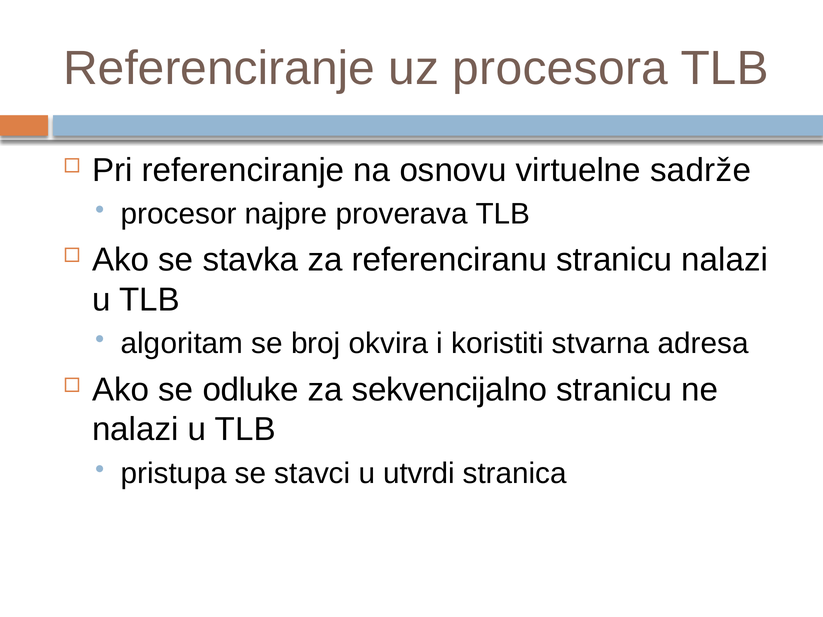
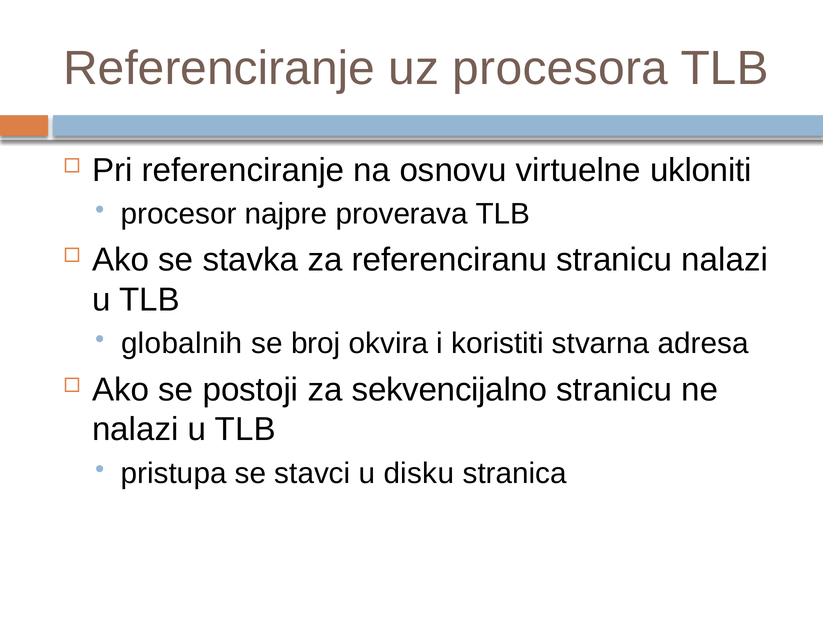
sadrže: sadrže -> ukloniti
algoritam: algoritam -> globalnih
odluke: odluke -> postoji
utvrdi: utvrdi -> disku
